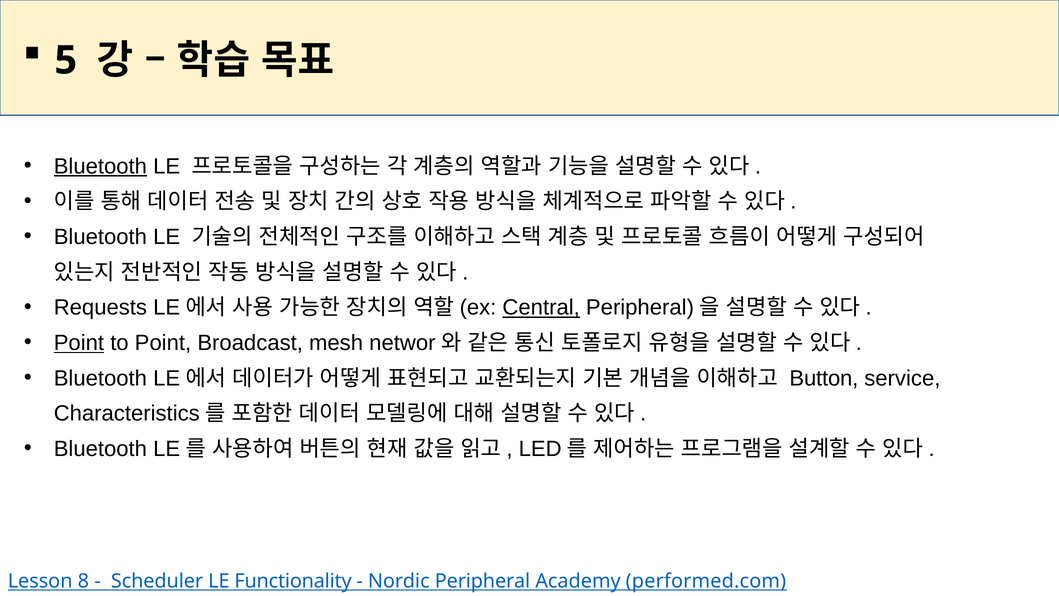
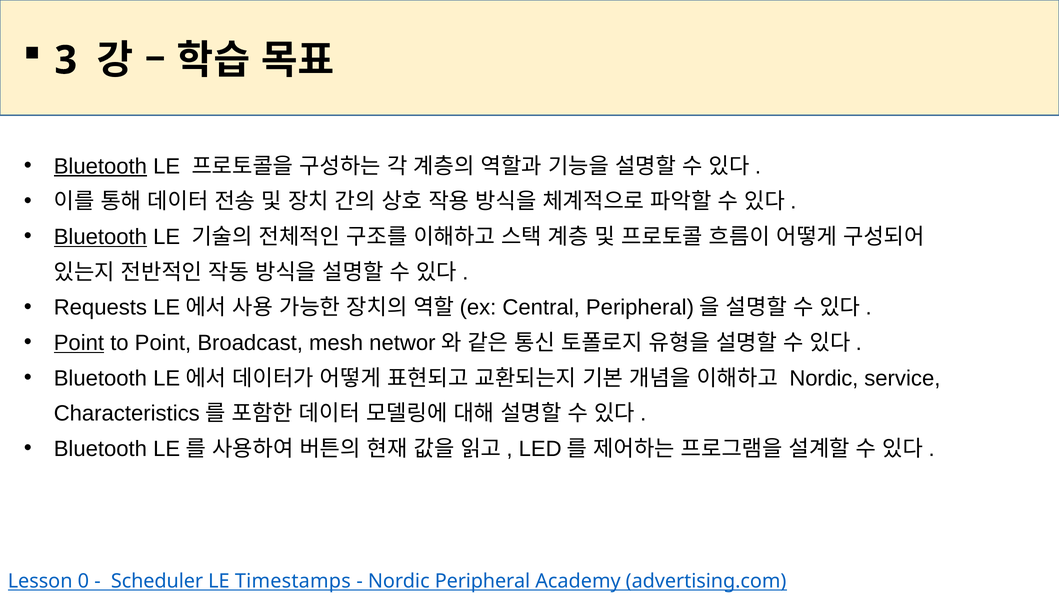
5: 5 -> 3
Bluetooth at (100, 237) underline: none -> present
Central underline: present -> none
Button at (824, 378): Button -> Nordic
8: 8 -> 0
Functionality: Functionality -> Timestamps
performed.com: performed.com -> advertising.com
